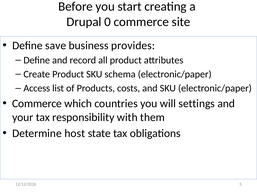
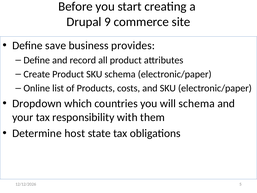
0: 0 -> 9
Access: Access -> Online
Commerce at (37, 103): Commerce -> Dropdown
will settings: settings -> schema
